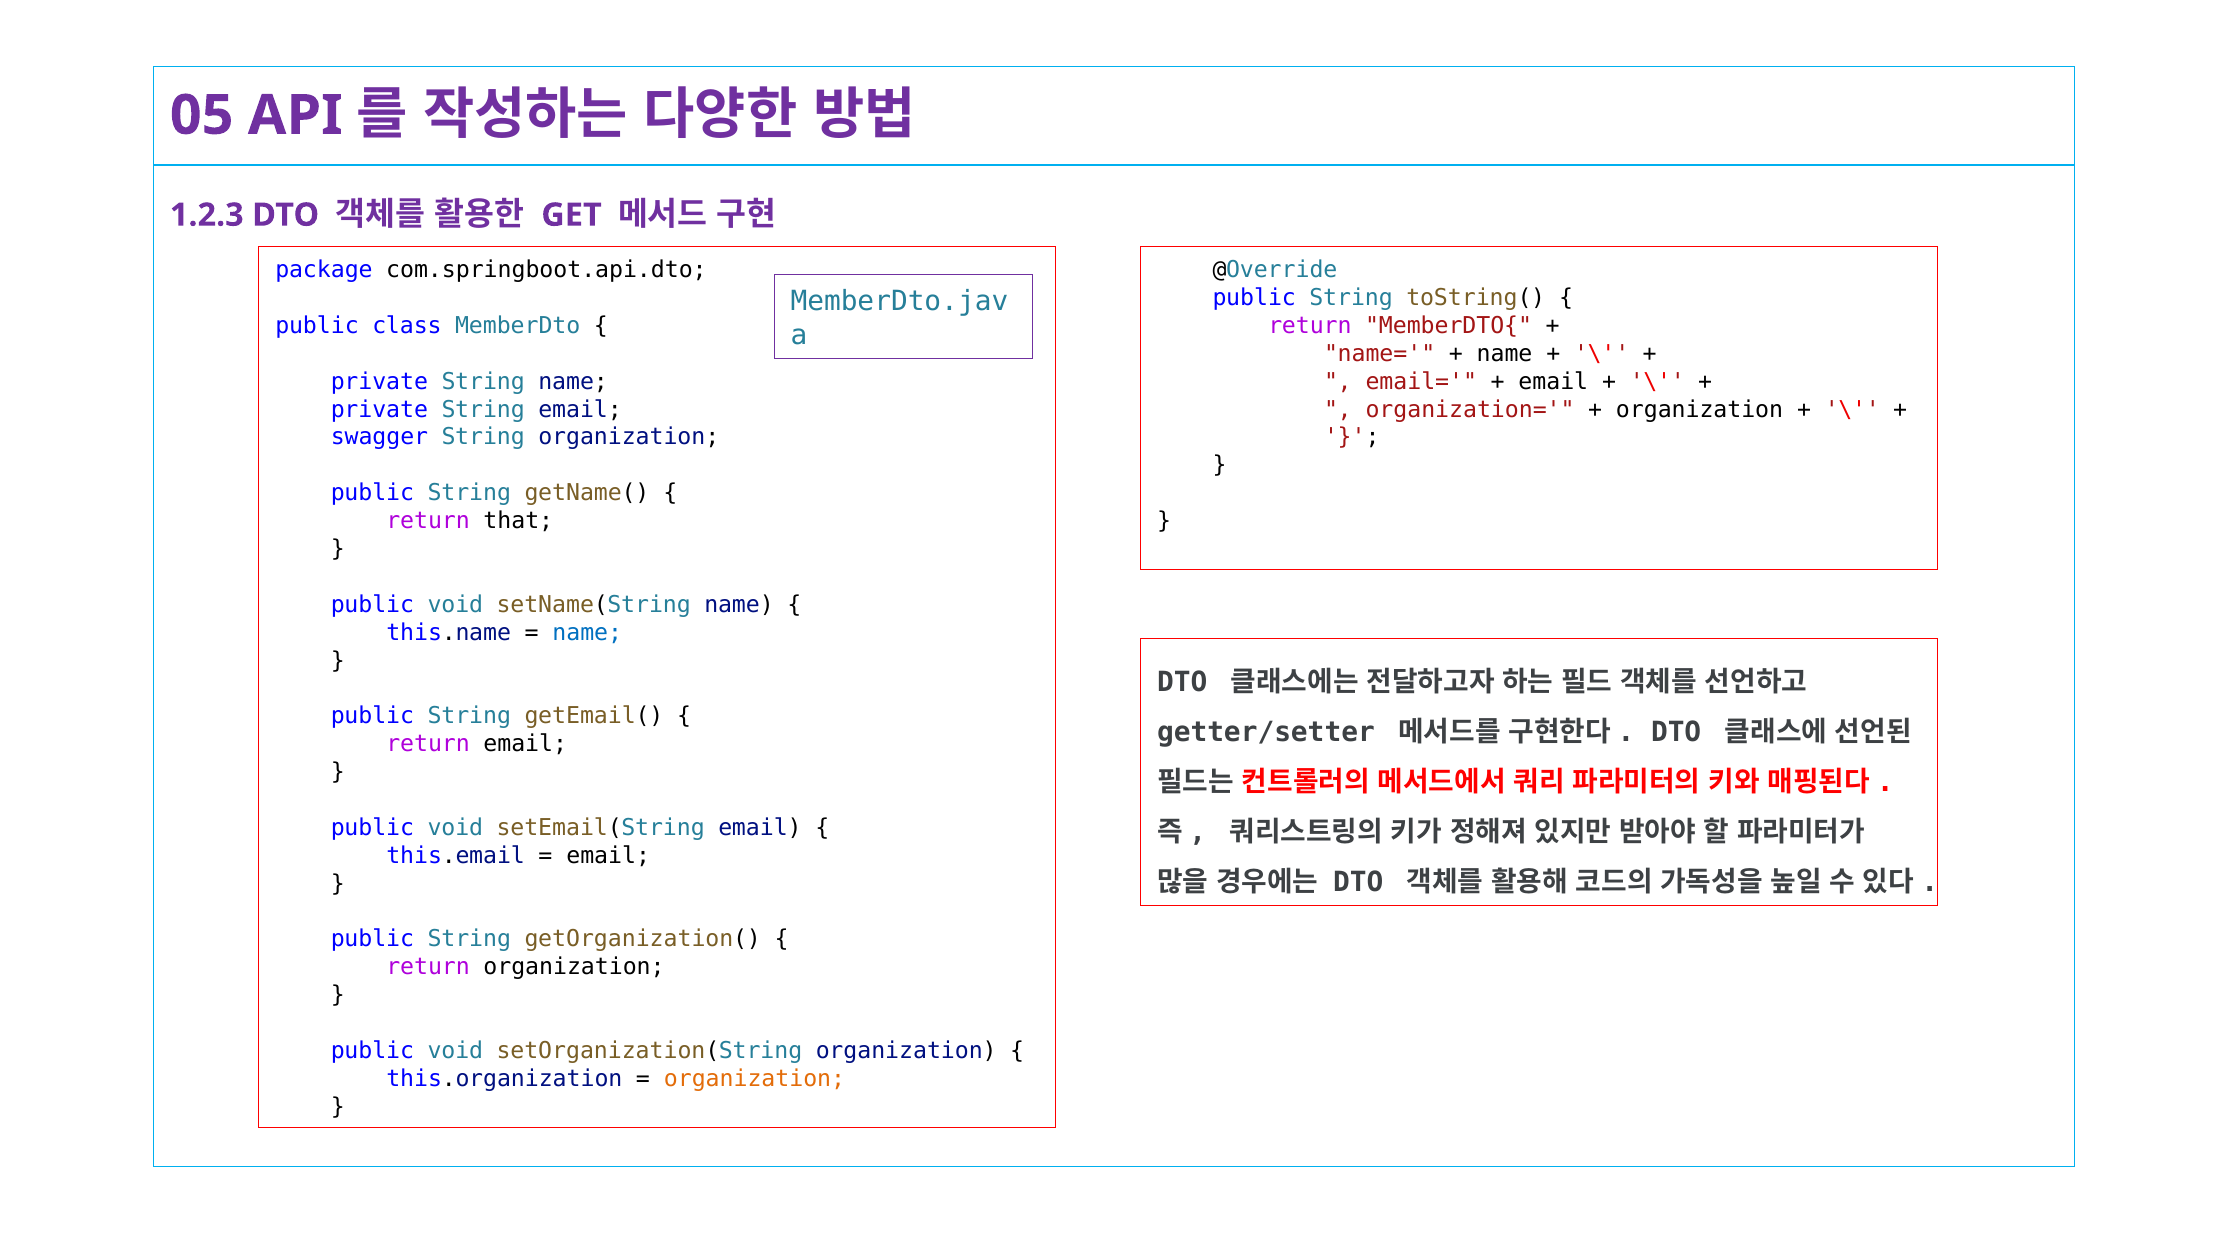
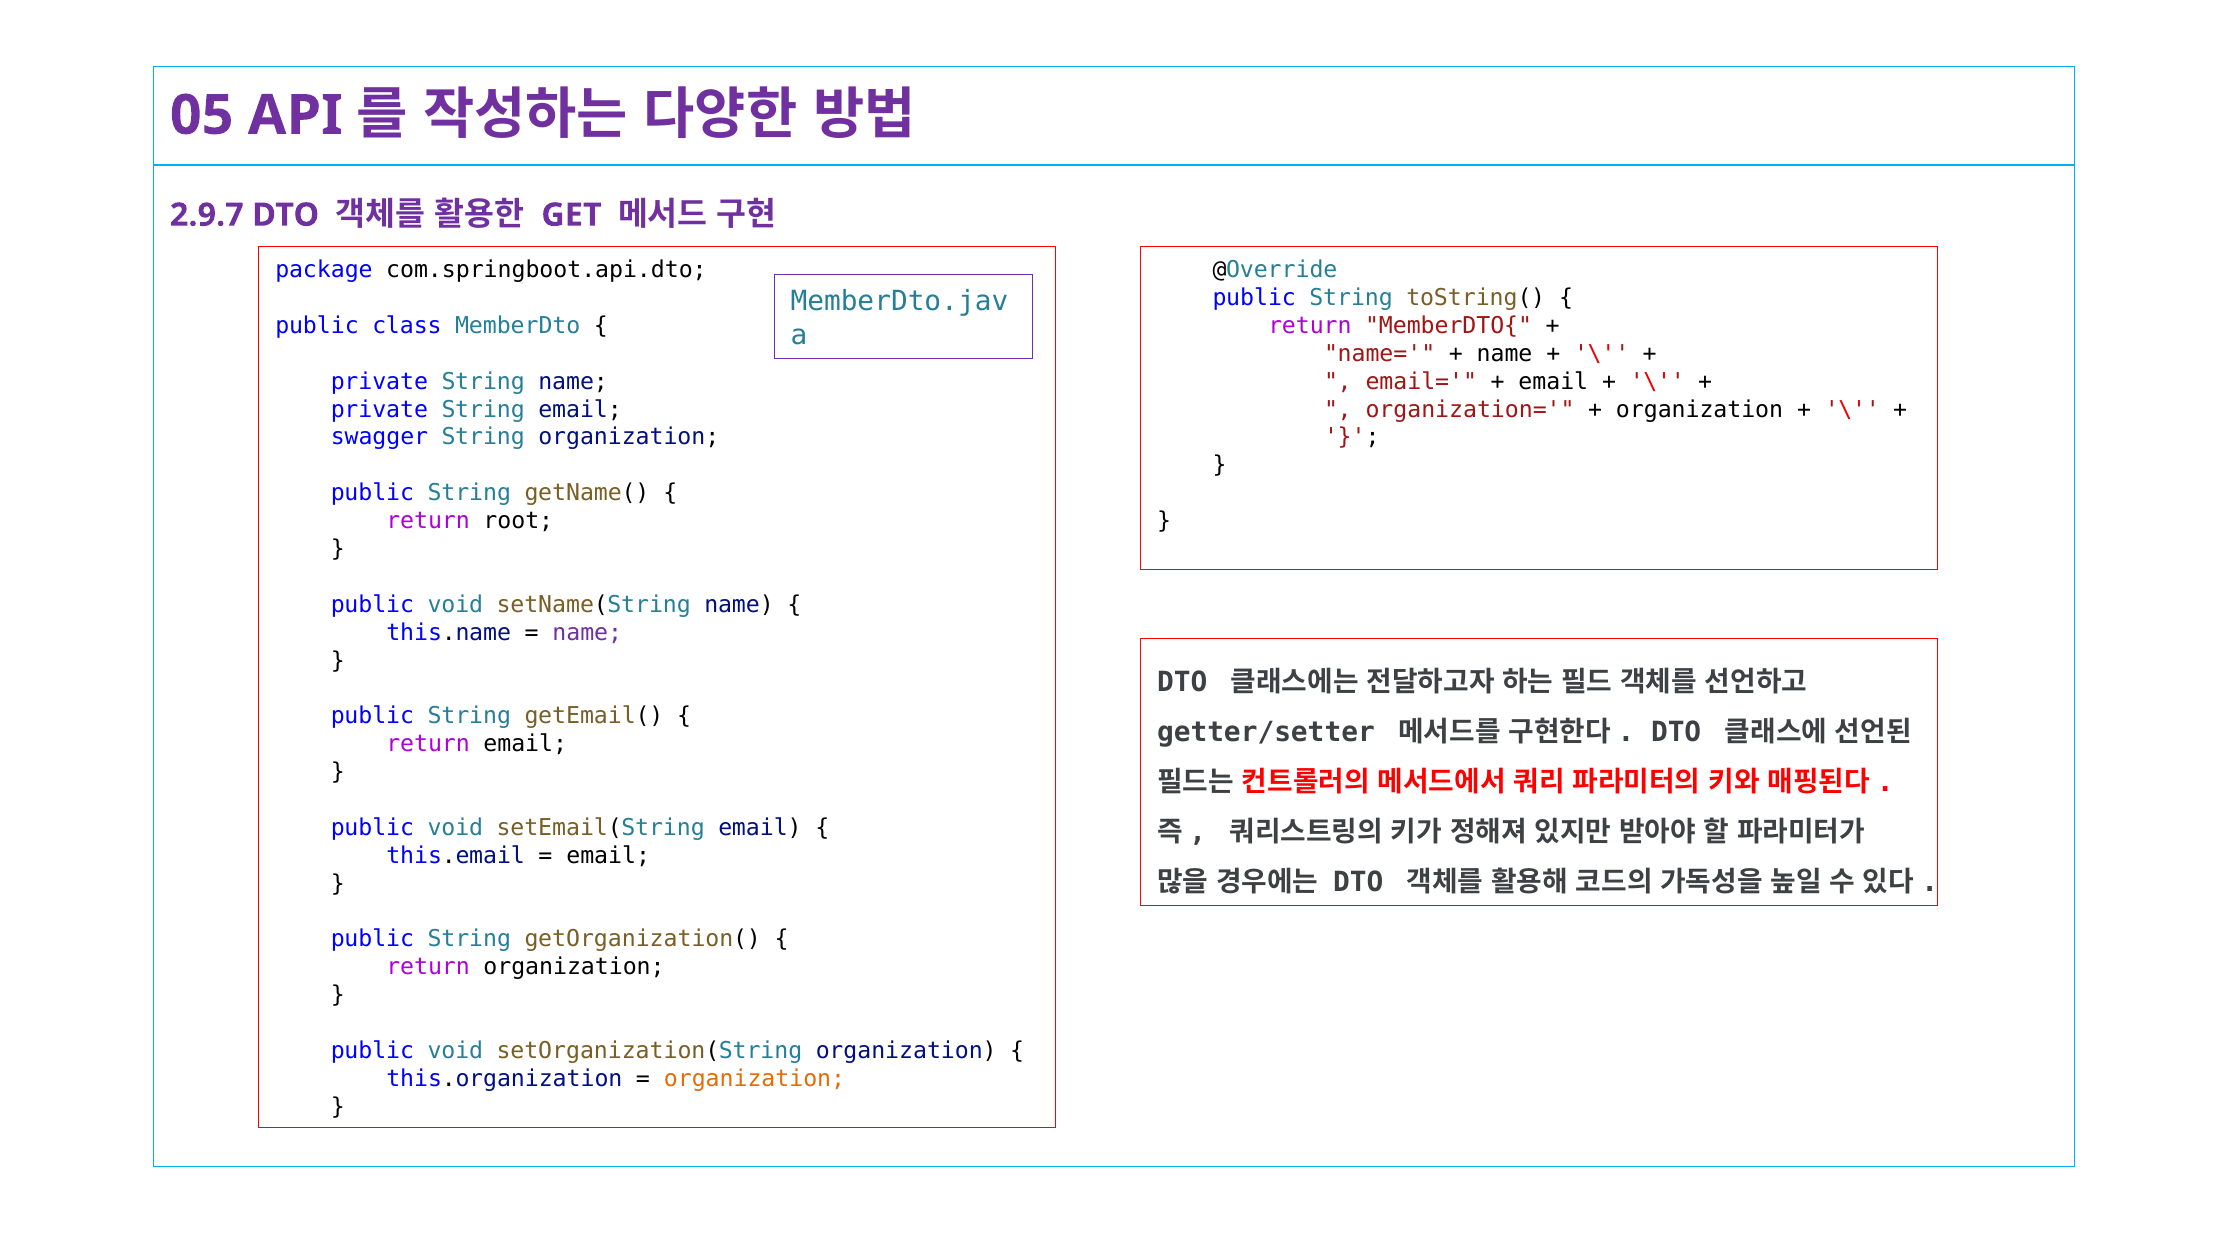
1.2.3: 1.2.3 -> 2.9.7
that: that -> root
name at (587, 633) colour: blue -> purple
